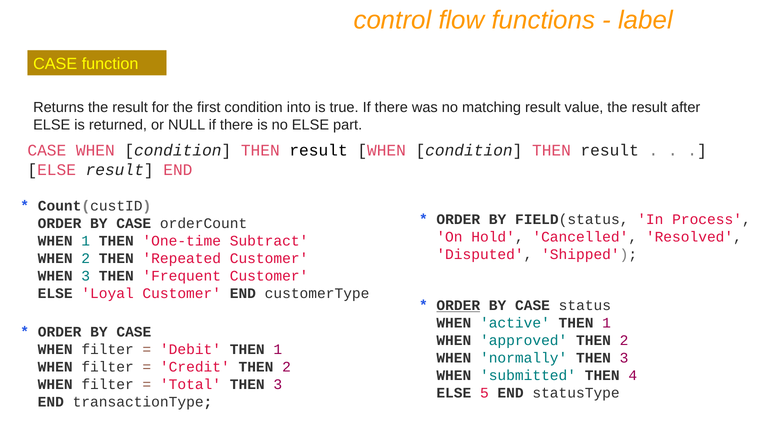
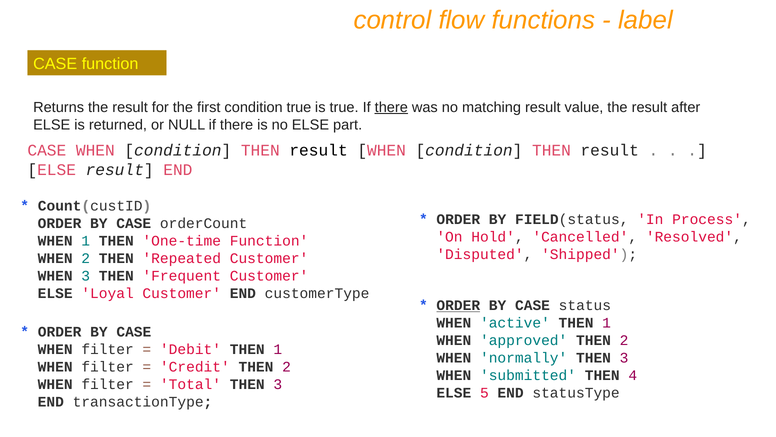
condition into: into -> true
there at (391, 107) underline: none -> present
One-time Subtract: Subtract -> Function
